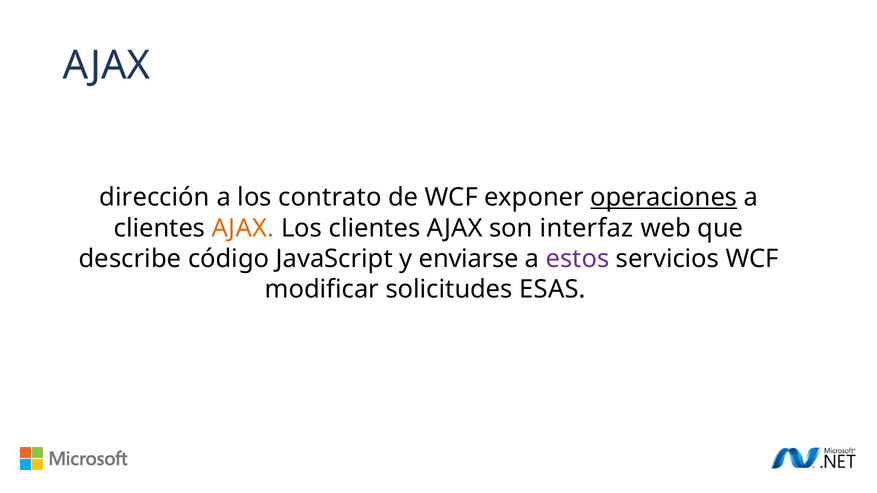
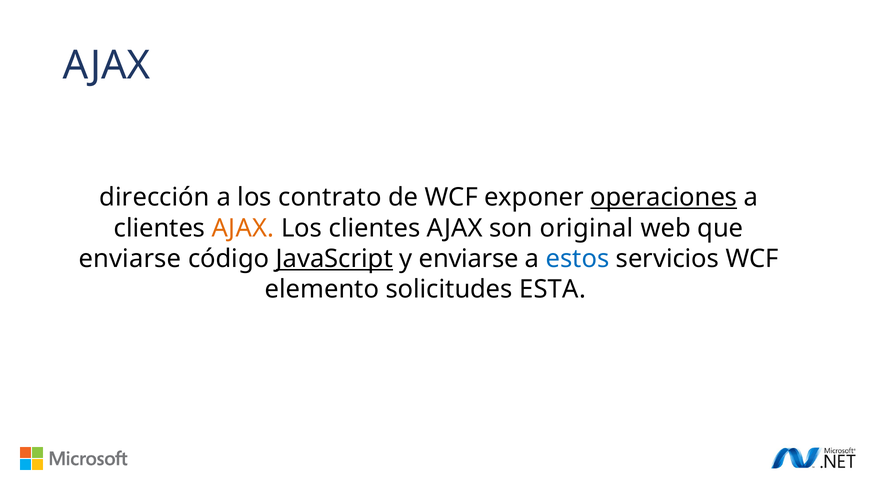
interfaz: interfaz -> original
describe at (130, 259): describe -> enviarse
JavaScript underline: none -> present
estos colour: purple -> blue
modificar: modificar -> elemento
ESAS: ESAS -> ESTA
